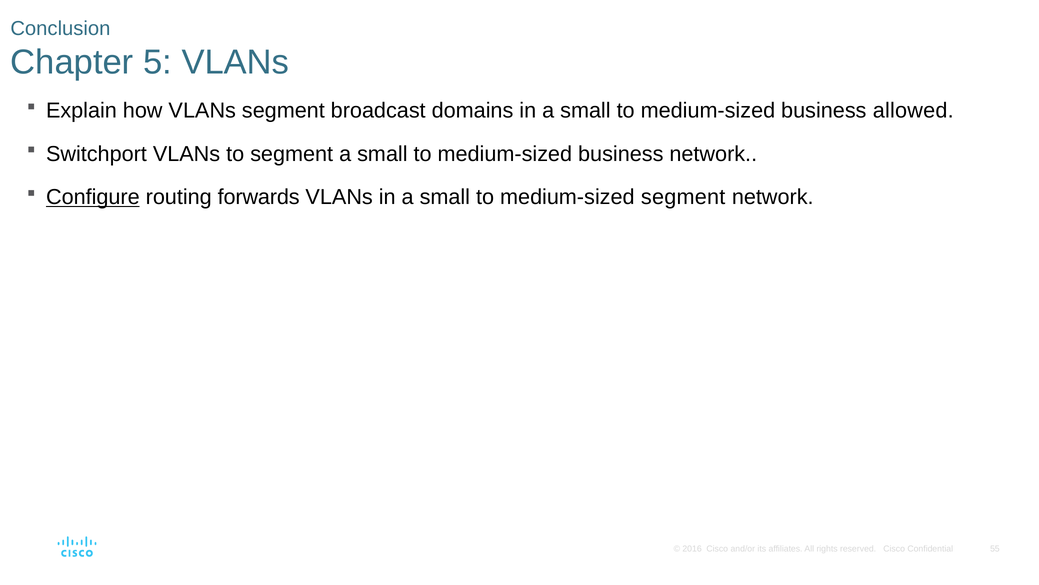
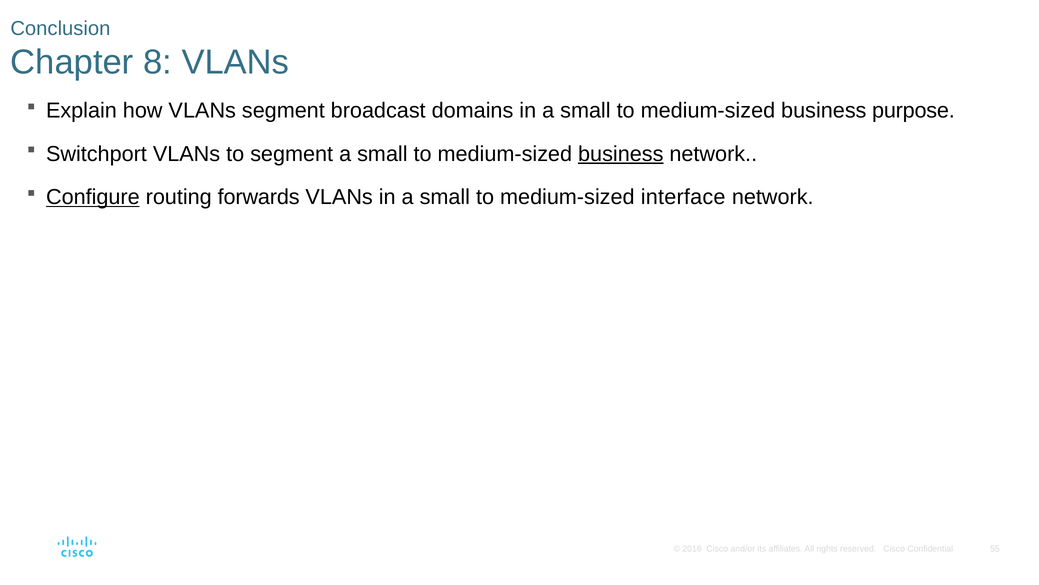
5: 5 -> 8
allowed: allowed -> purpose
business at (621, 154) underline: none -> present
medium-sized segment: segment -> interface
